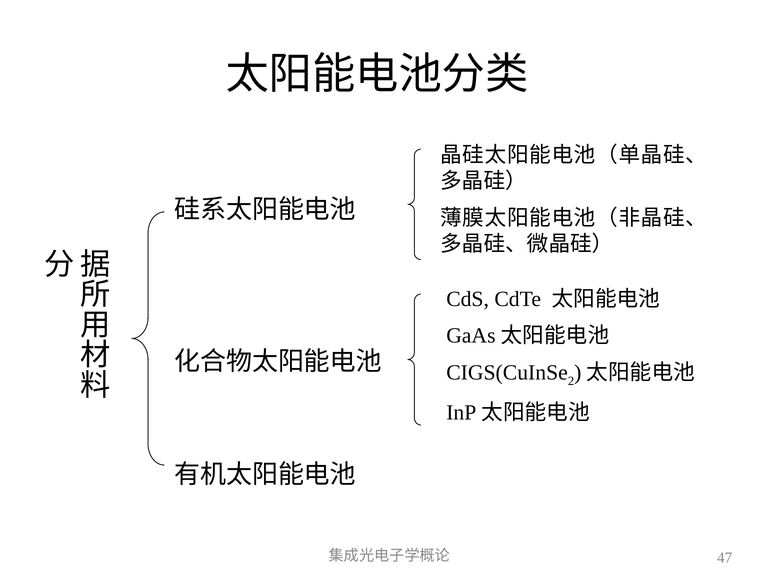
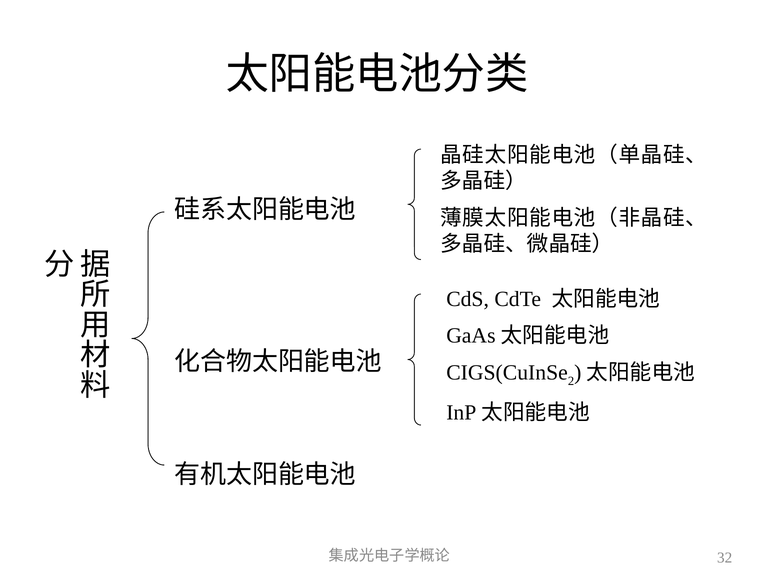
47: 47 -> 32
